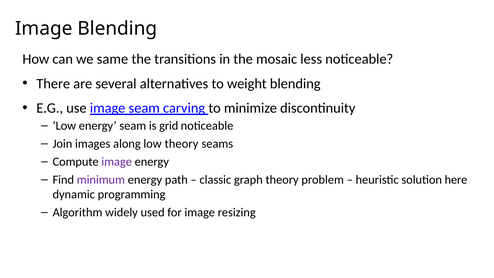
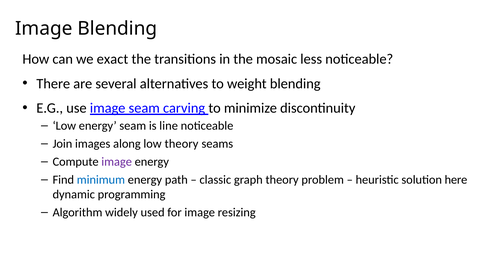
same: same -> exact
grid: grid -> line
minimum colour: purple -> blue
